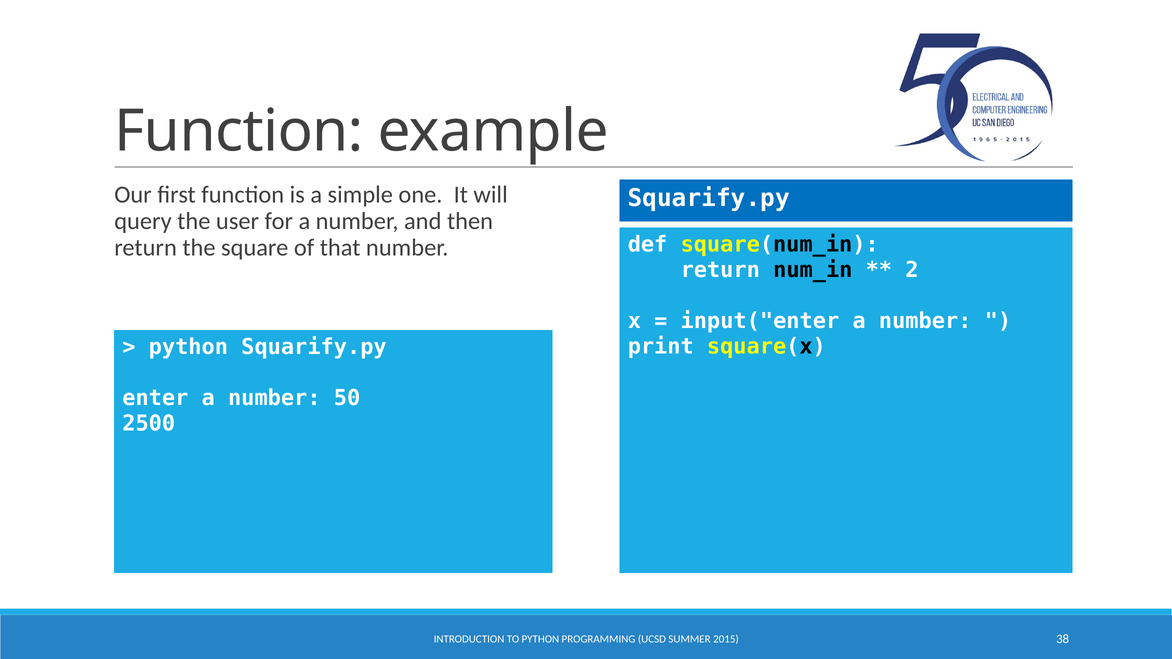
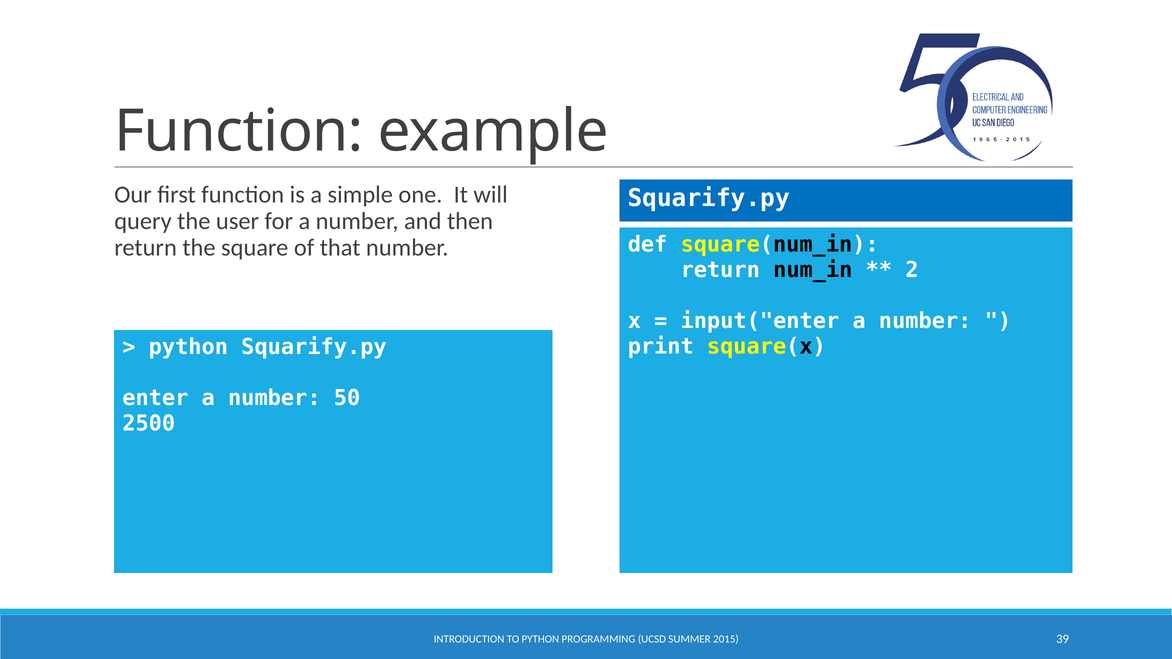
38: 38 -> 39
